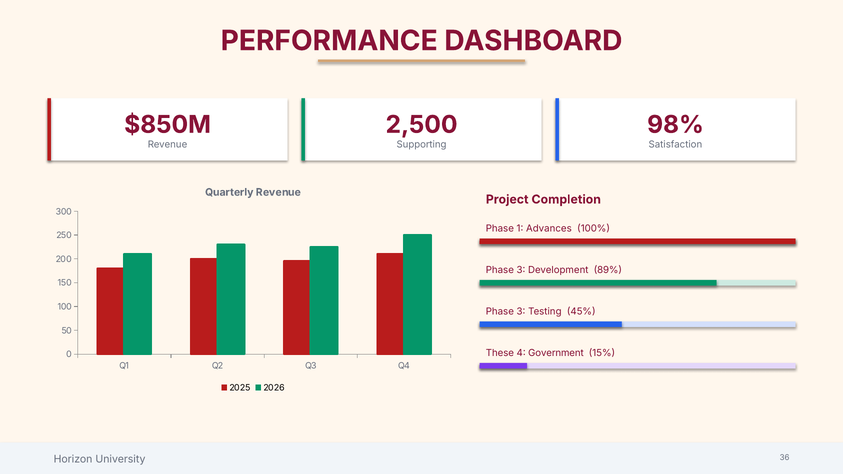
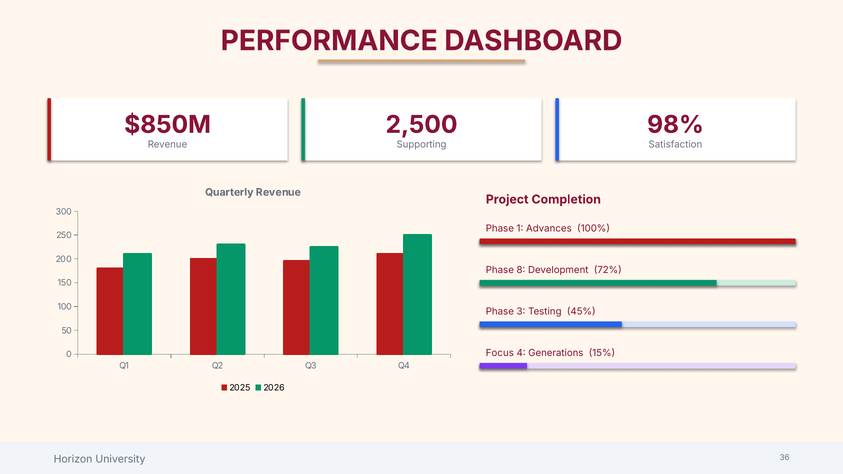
3 at (521, 270): 3 -> 8
89%: 89% -> 72%
These: These -> Focus
Government: Government -> Generations
